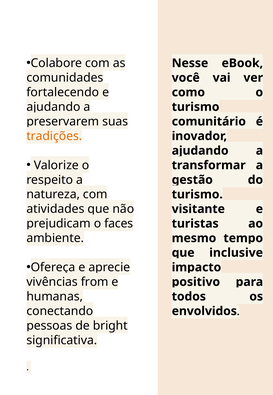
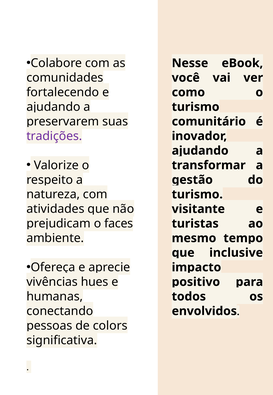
tradições colour: orange -> purple
from: from -> hues
bright: bright -> colors
